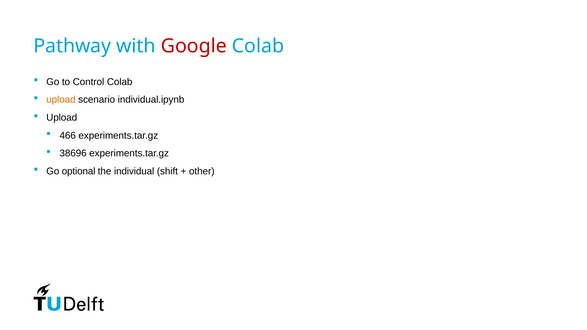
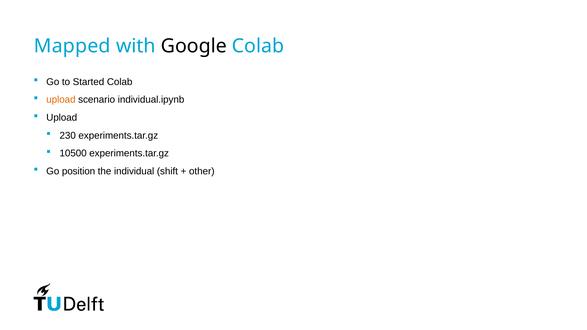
Pathway: Pathway -> Mapped
Google colour: red -> black
Control: Control -> Started
466: 466 -> 230
38696: 38696 -> 10500
optional: optional -> position
